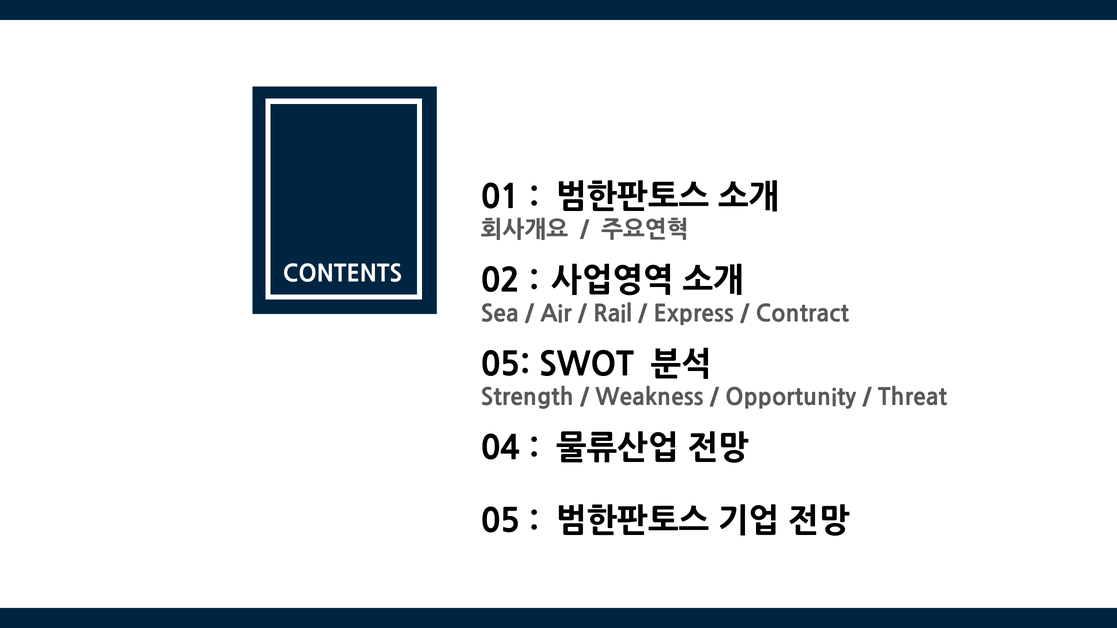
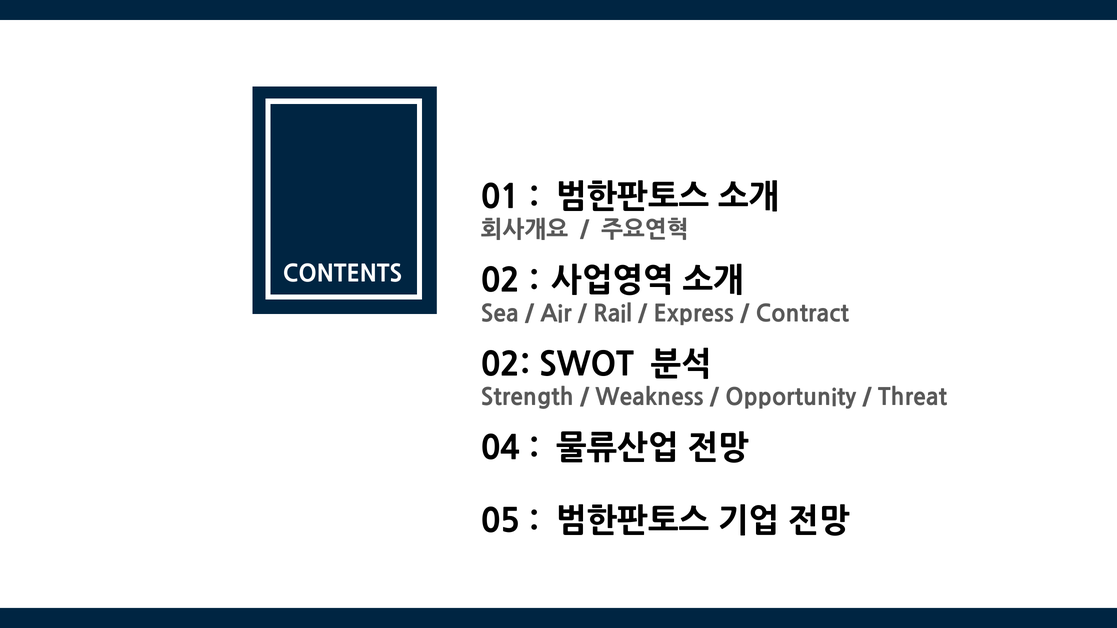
05 at (506, 365): 05 -> 02
